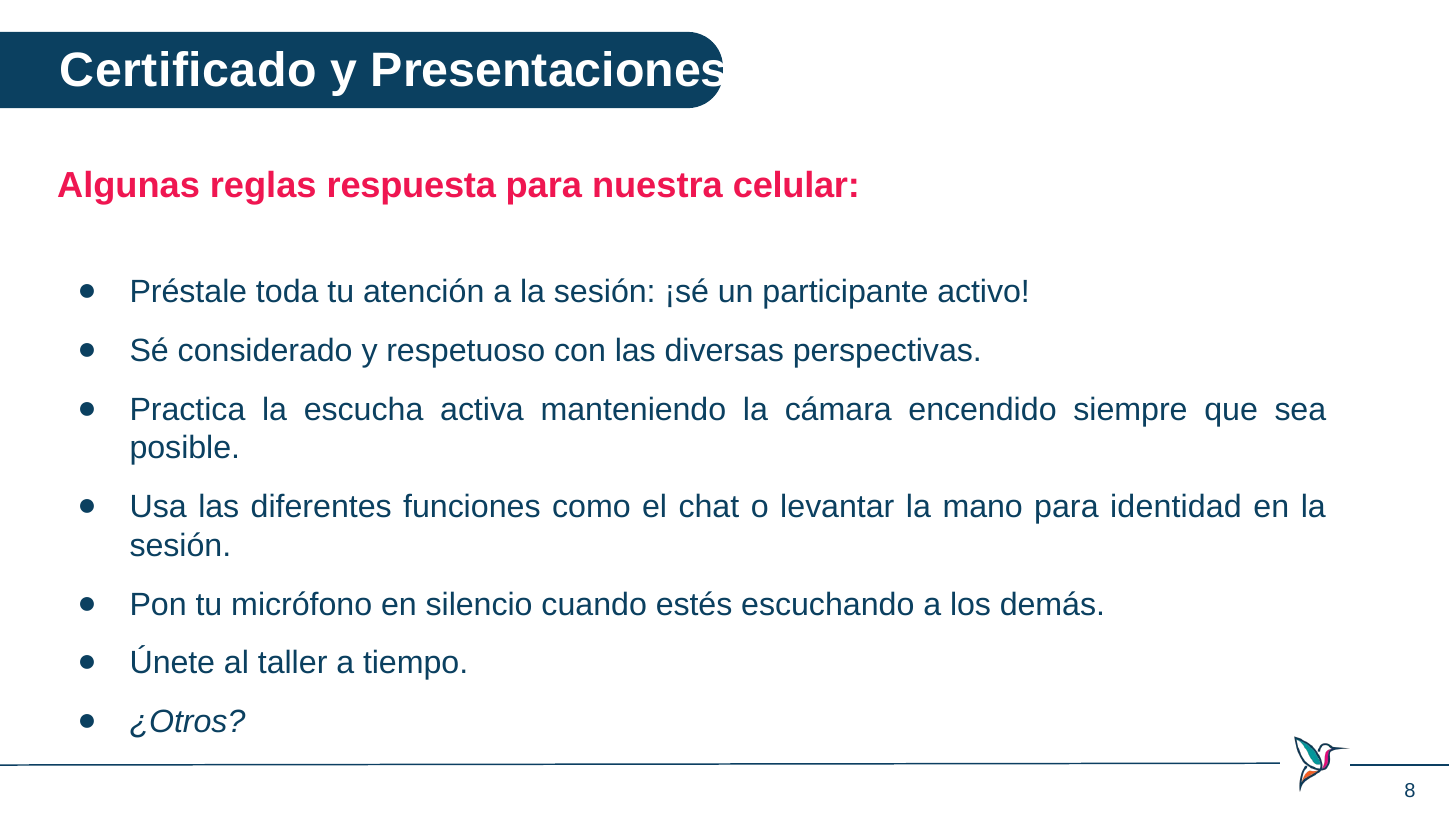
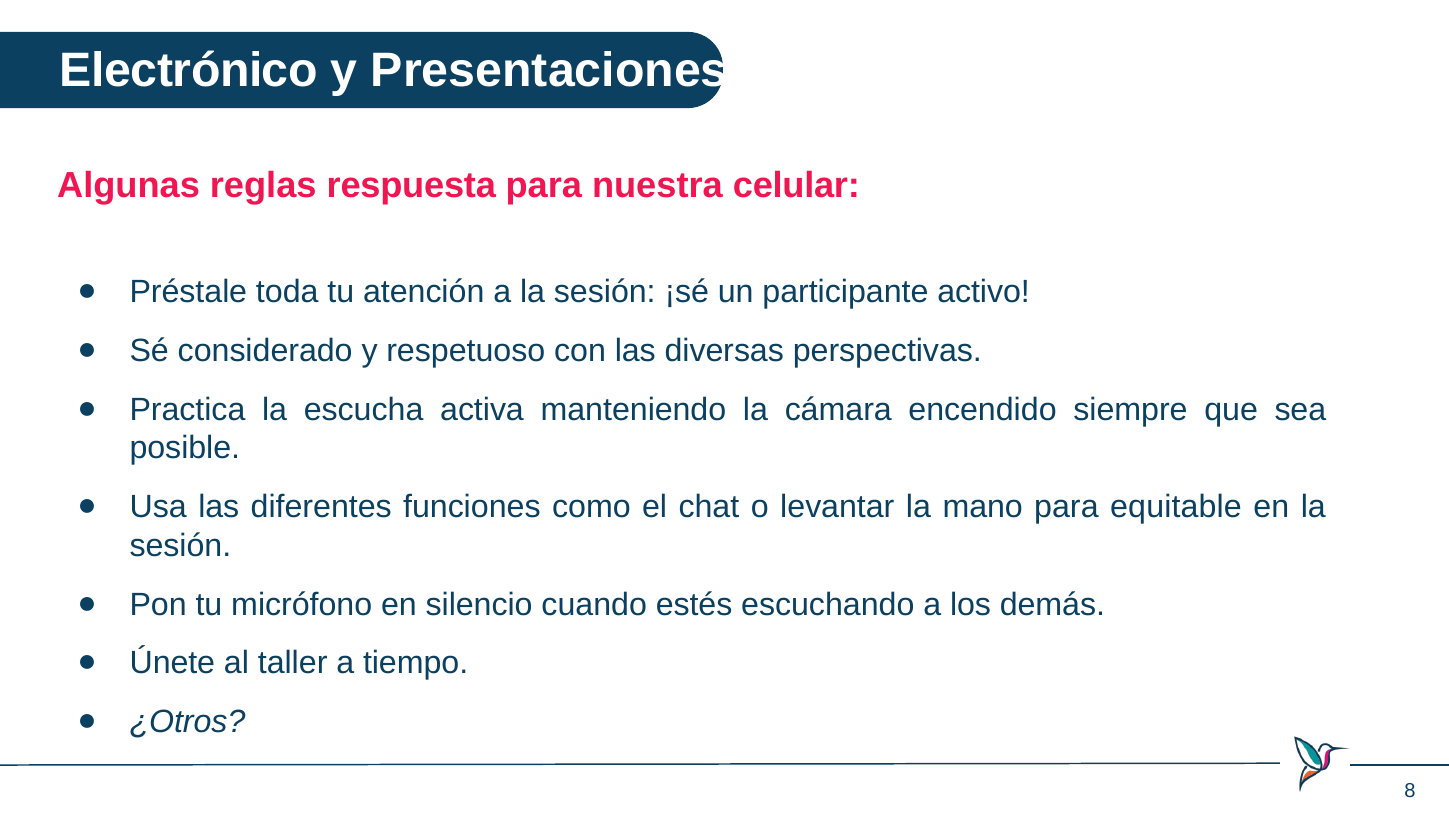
Certificado: Certificado -> Electrónico
identidad: identidad -> equitable
